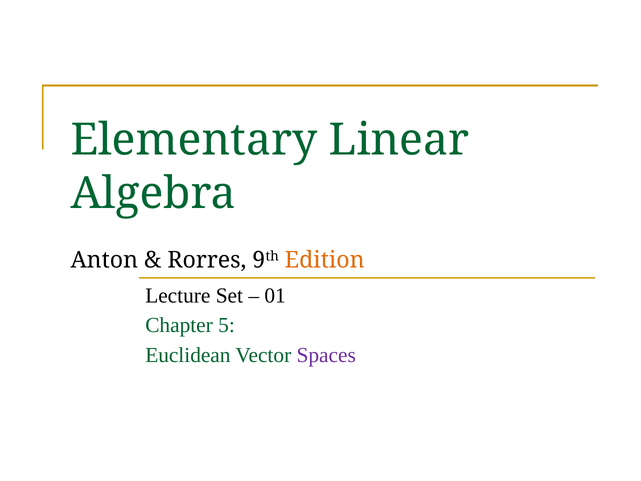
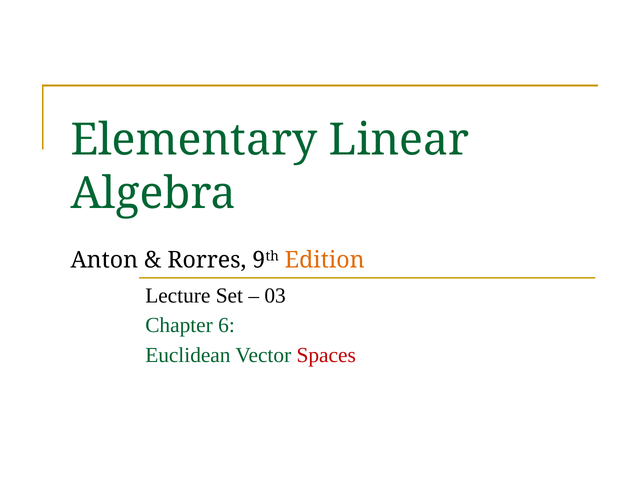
01: 01 -> 03
5: 5 -> 6
Spaces colour: purple -> red
